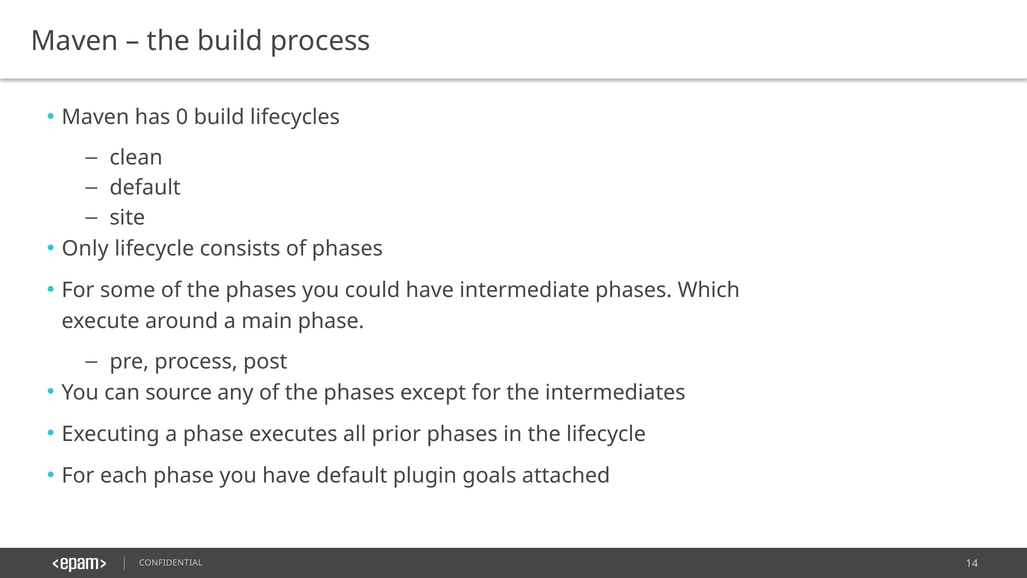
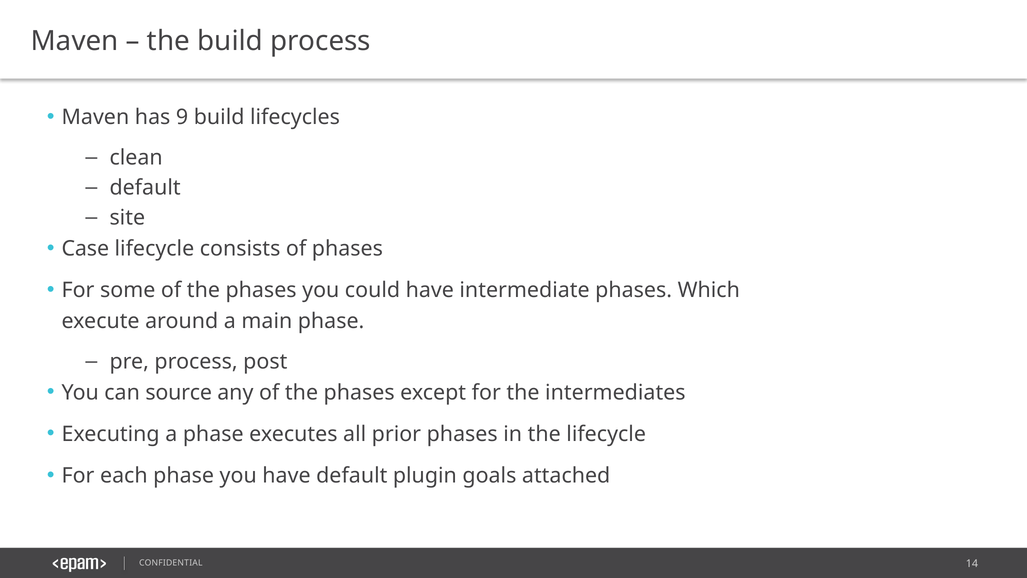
0: 0 -> 9
Only: Only -> Case
